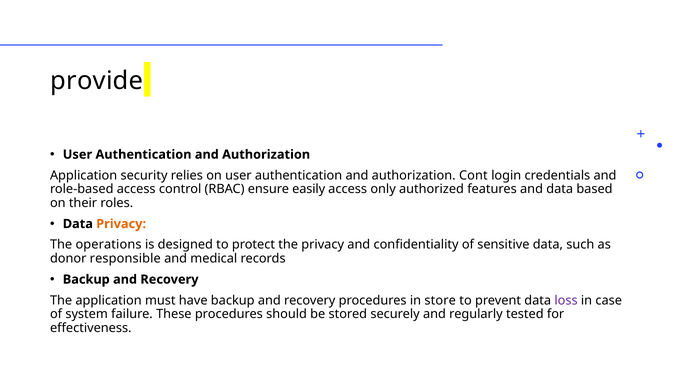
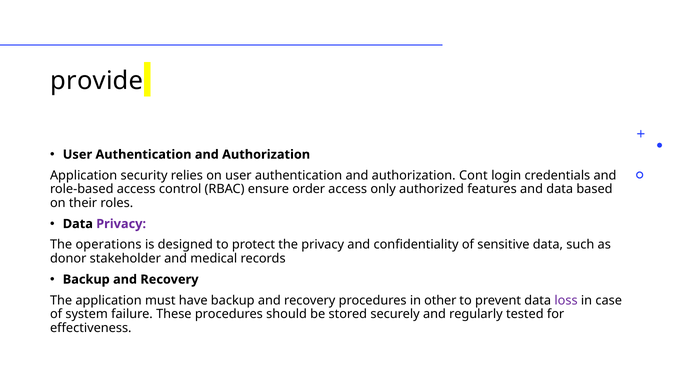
easily: easily -> order
Privacy at (121, 224) colour: orange -> purple
responsible: responsible -> stakeholder
store: store -> other
